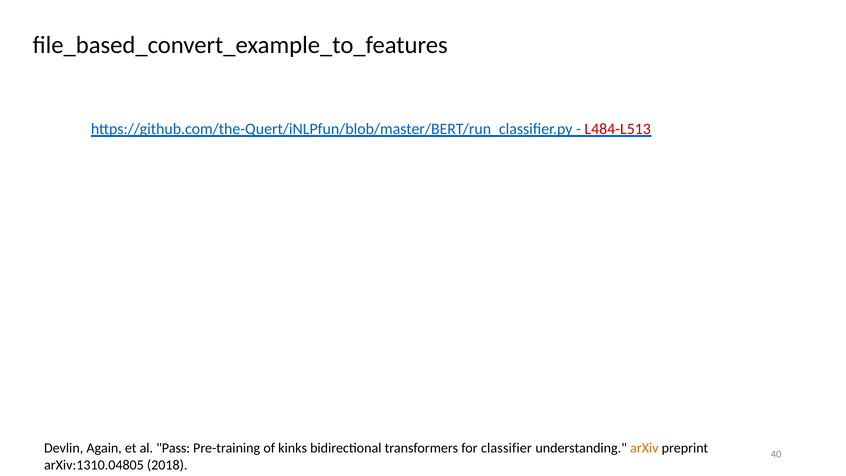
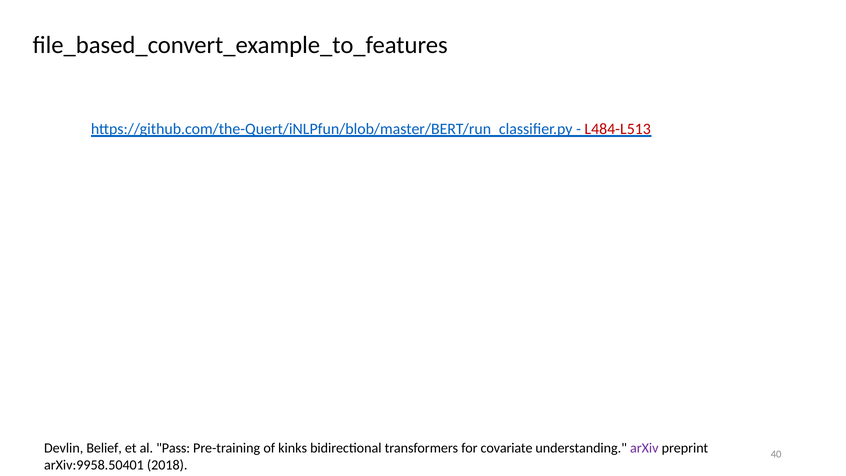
Again: Again -> Belief
classifier: classifier -> covariate
arXiv colour: orange -> purple
arXiv:1310.04805: arXiv:1310.04805 -> arXiv:9958.50401
